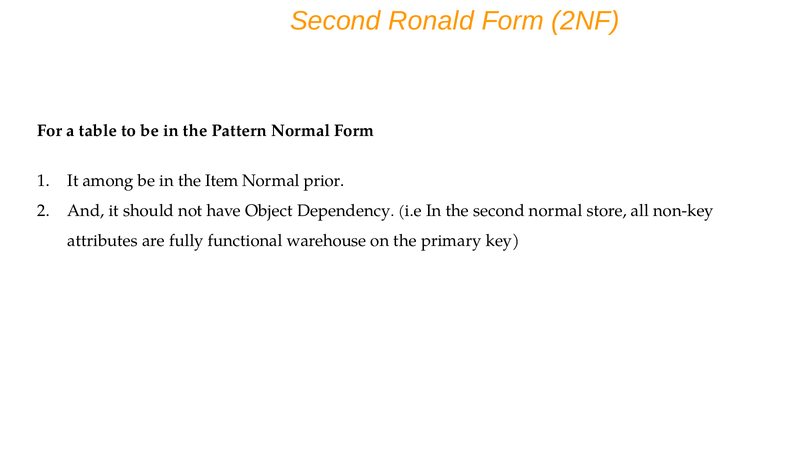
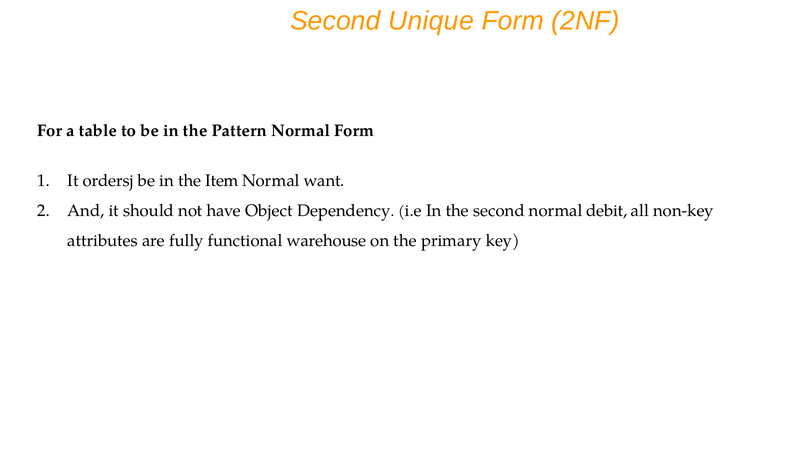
Ronald: Ronald -> Unique
among: among -> ordersj
prior: prior -> want
store: store -> debit
